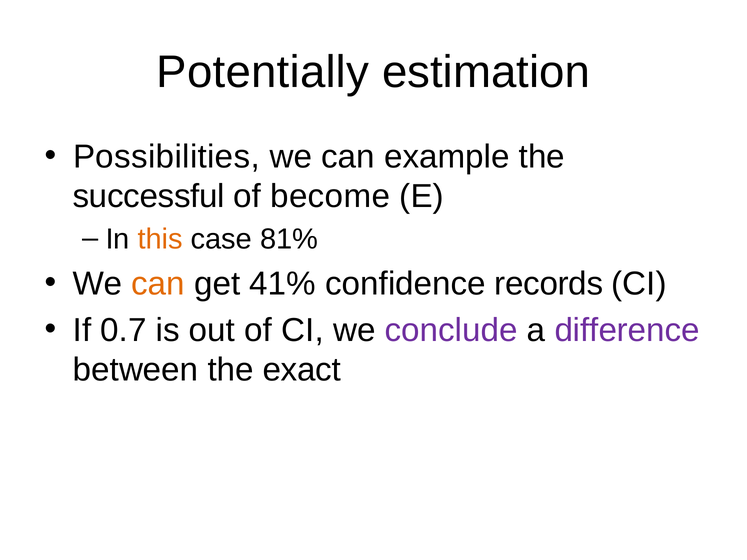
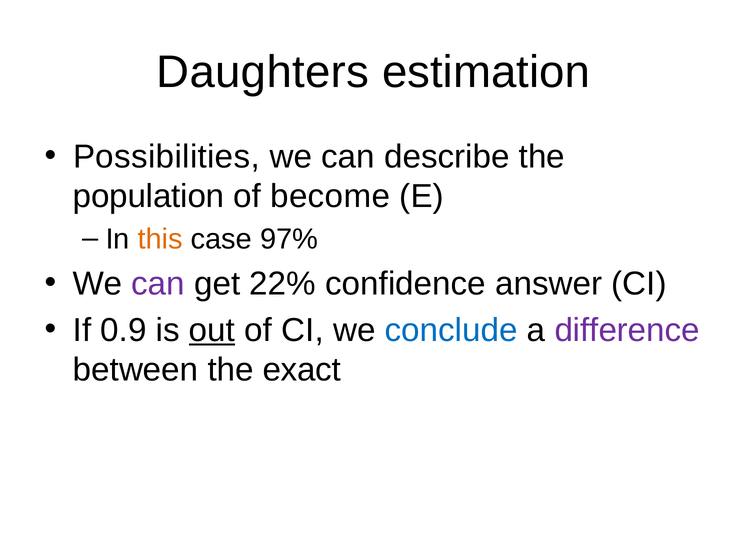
Potentially: Potentially -> Daughters
example: example -> describe
successful: successful -> population
81%: 81% -> 97%
can at (158, 284) colour: orange -> purple
41%: 41% -> 22%
records: records -> answer
0.7: 0.7 -> 0.9
out underline: none -> present
conclude colour: purple -> blue
